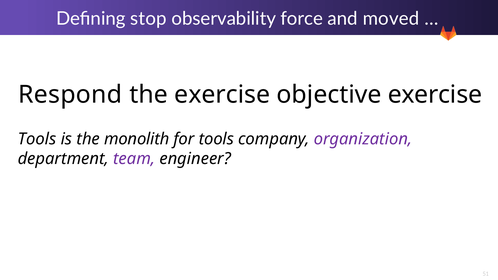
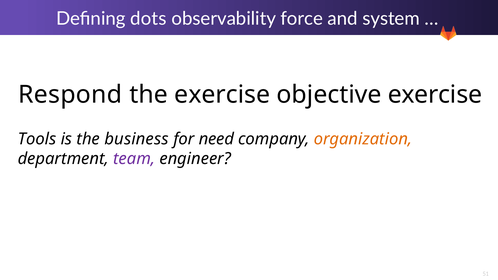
stop: stop -> dots
moved: moved -> system
monolith: monolith -> business
for tools: tools -> need
organization colour: purple -> orange
